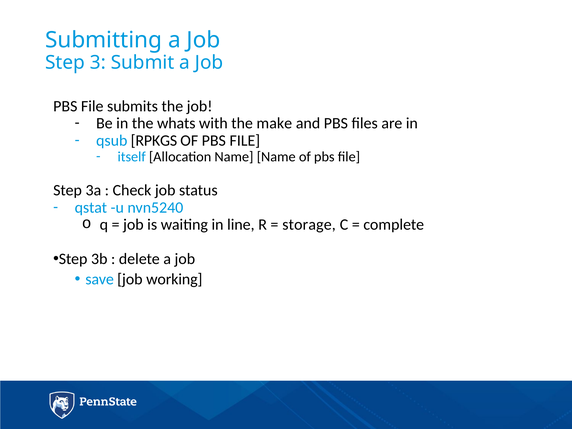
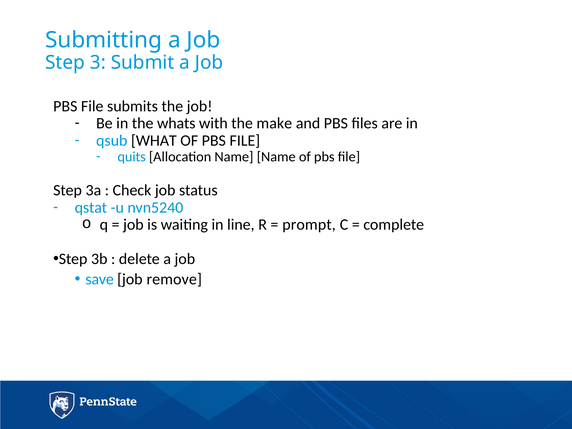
RPKGS: RPKGS -> WHAT
itself: itself -> quits
storage: storage -> prompt
working: working -> remove
